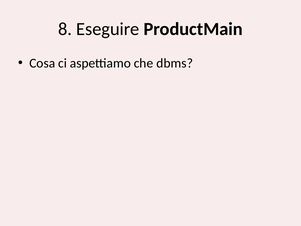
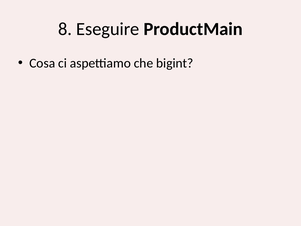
dbms: dbms -> bigint
